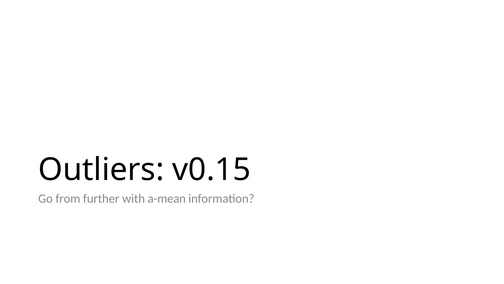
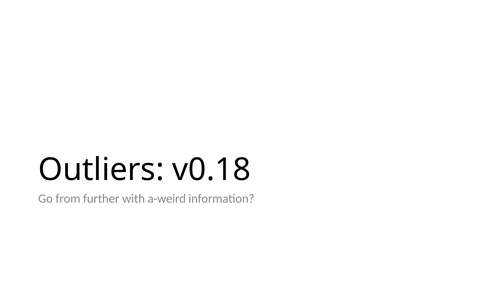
v0.15: v0.15 -> v0.18
a-mean: a-mean -> a-weird
